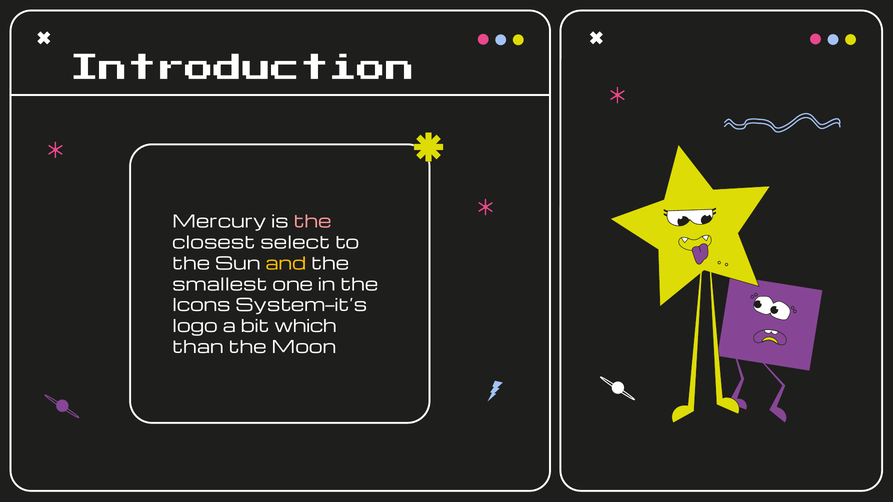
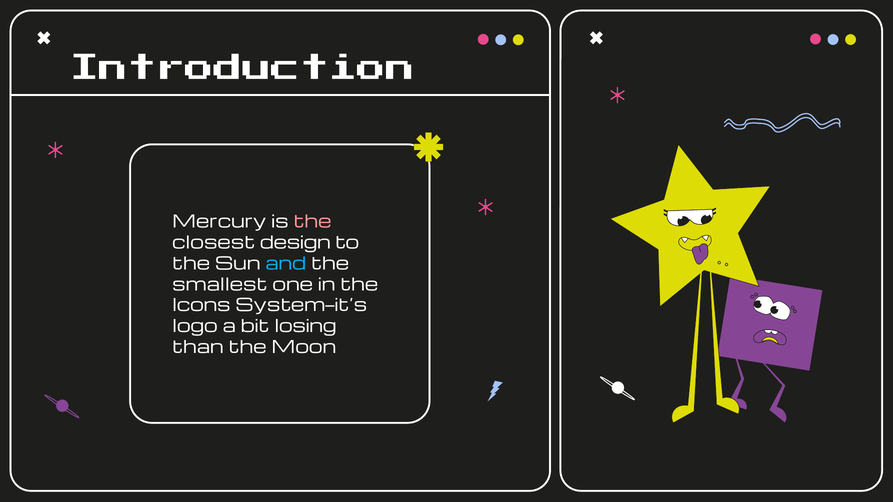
select: select -> design
and colour: yellow -> light blue
which: which -> losing
